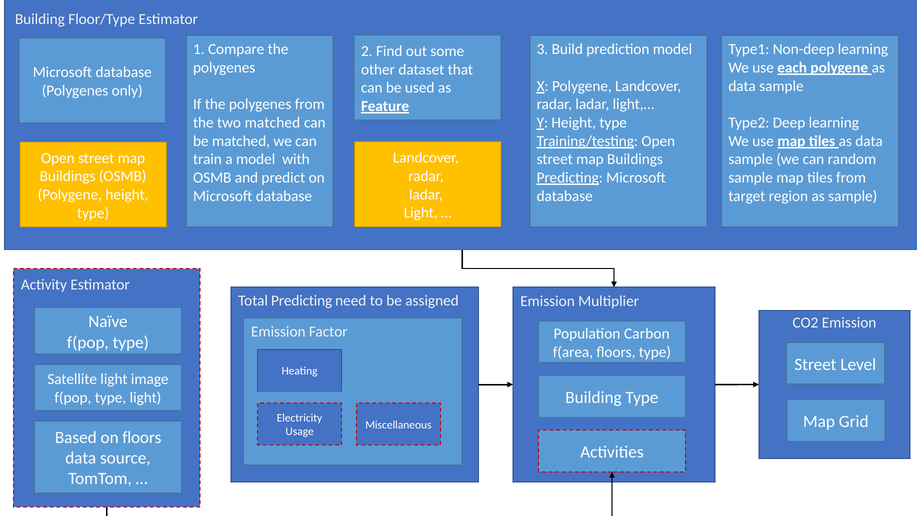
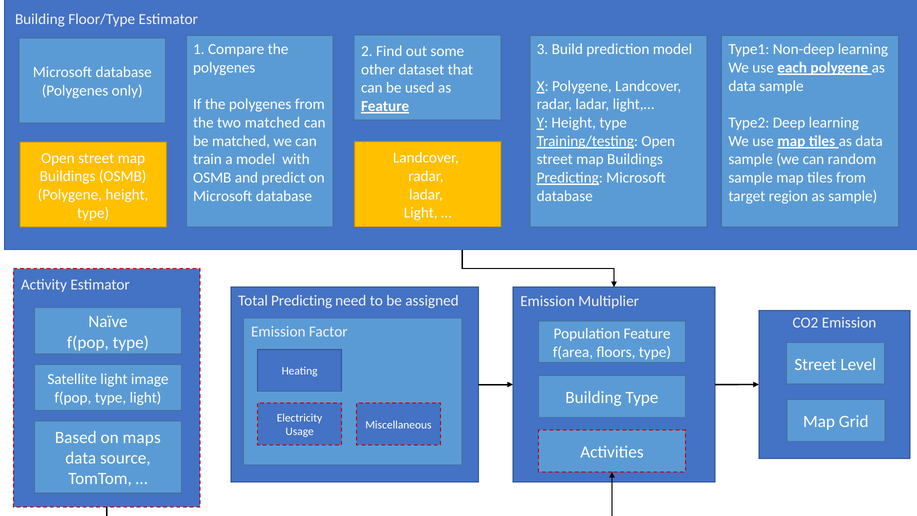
Population Carbon: Carbon -> Feature
on floors: floors -> maps
